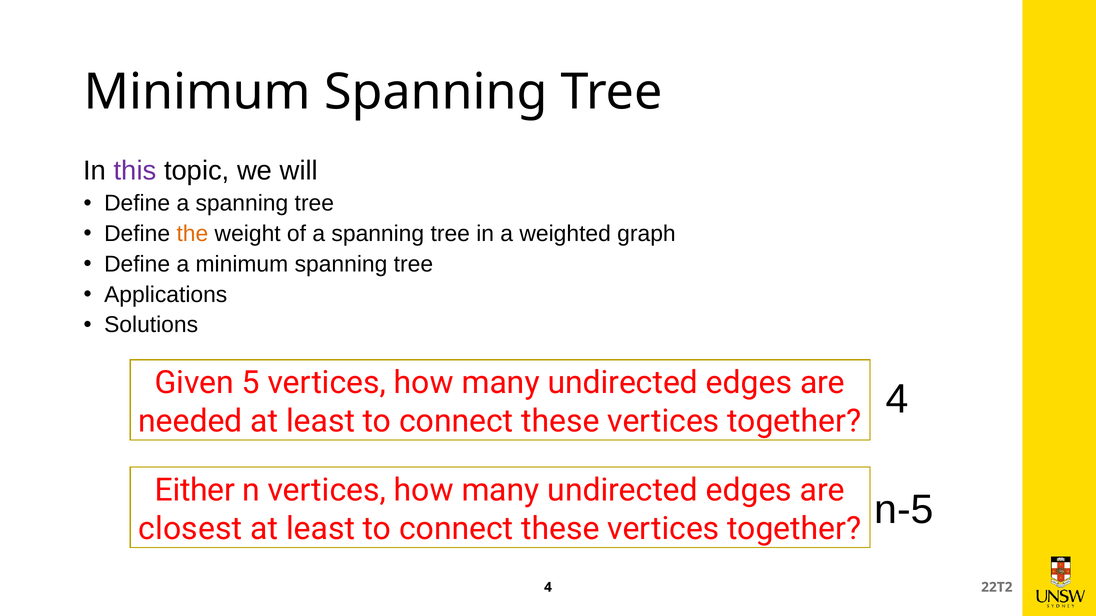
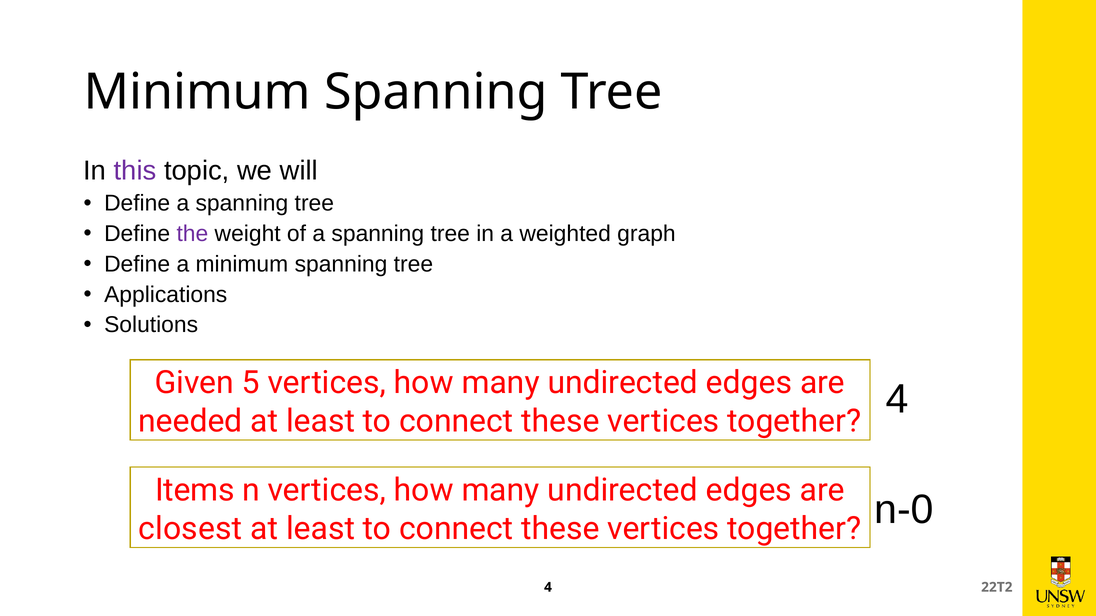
the colour: orange -> purple
Either: Either -> Items
n-5: n-5 -> n-0
